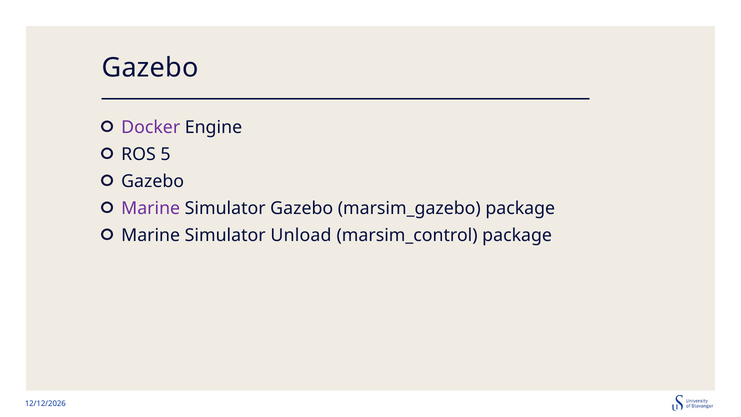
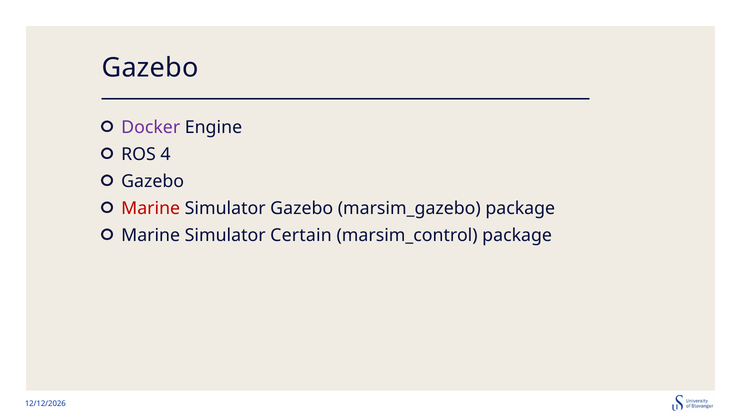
5: 5 -> 4
Marine at (151, 208) colour: purple -> red
Unload: Unload -> Certain
